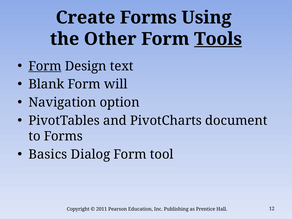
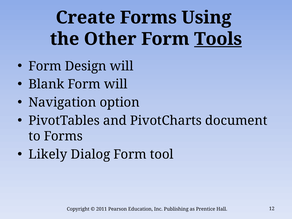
Form at (45, 66) underline: present -> none
Design text: text -> will
Basics: Basics -> Likely
